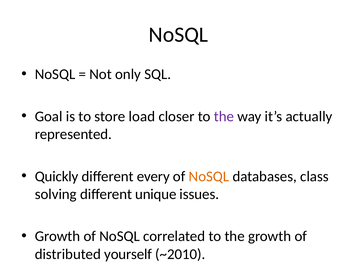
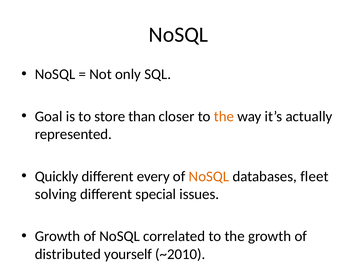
load: load -> than
the at (224, 116) colour: purple -> orange
class: class -> fleet
unique: unique -> special
